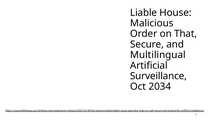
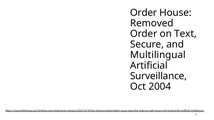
Liable at (144, 13): Liable -> Order
Malicious: Malicious -> Removed
That: That -> Text
2034: 2034 -> 2004
